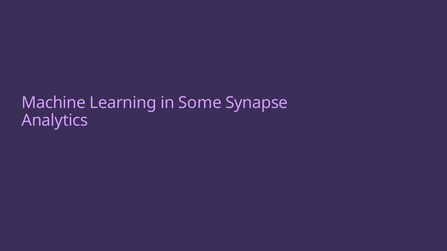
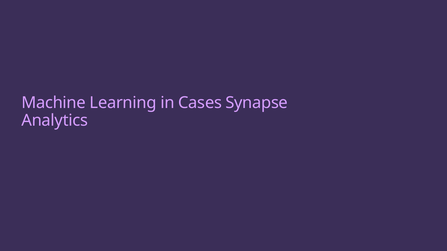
Some: Some -> Cases
